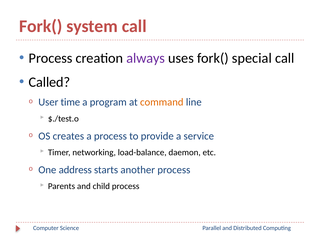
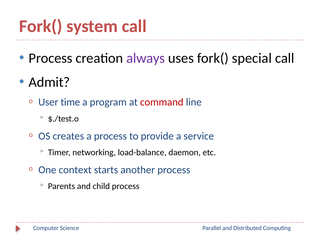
Called: Called -> Admit
command colour: orange -> red
address: address -> context
